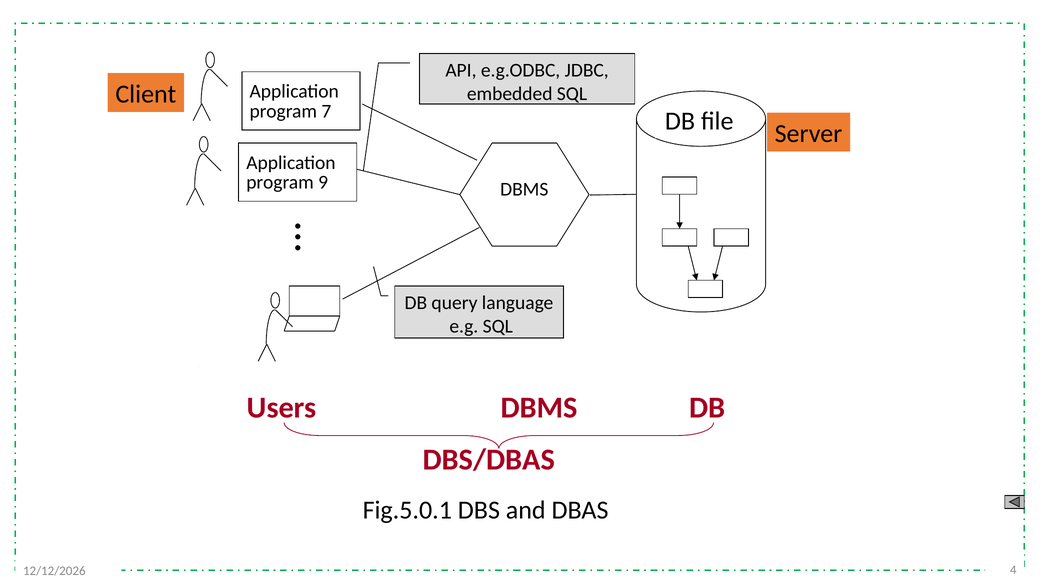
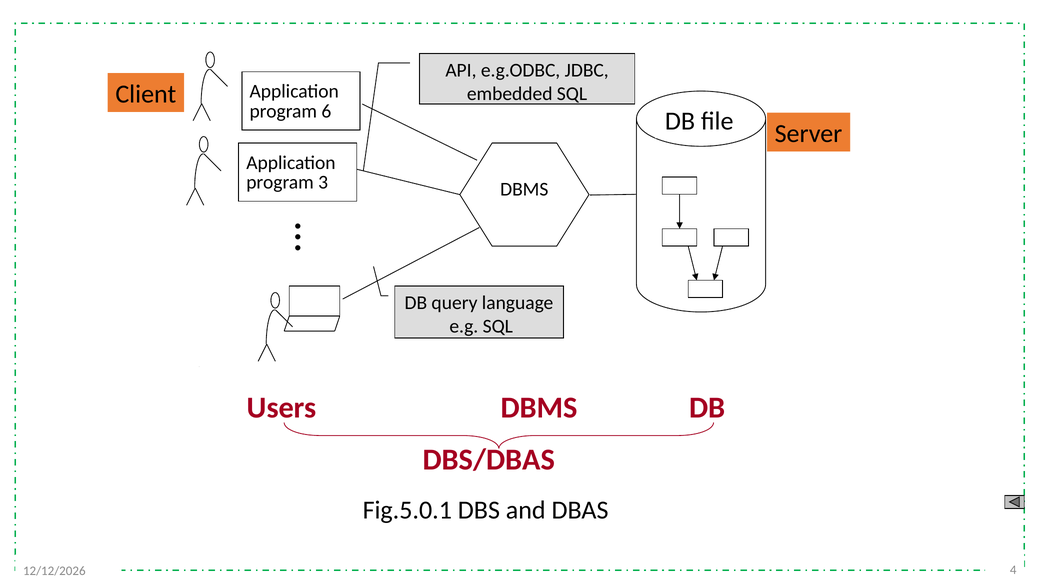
7: 7 -> 6
9: 9 -> 3
